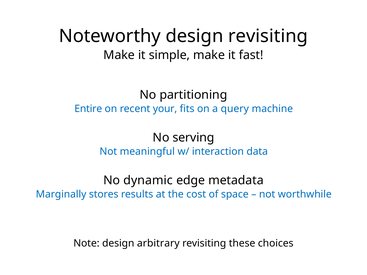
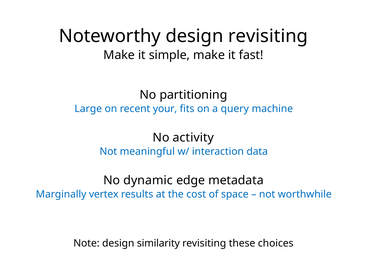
Entire: Entire -> Large
serving: serving -> activity
stores: stores -> vertex
arbitrary: arbitrary -> similarity
